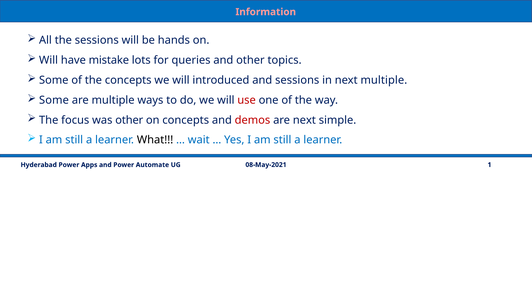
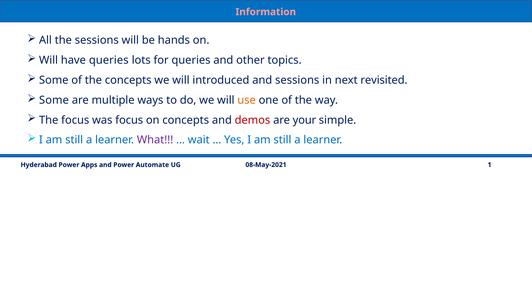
have mistake: mistake -> queries
next multiple: multiple -> revisited
use colour: red -> orange
was other: other -> focus
are next: next -> your
What colour: black -> purple
